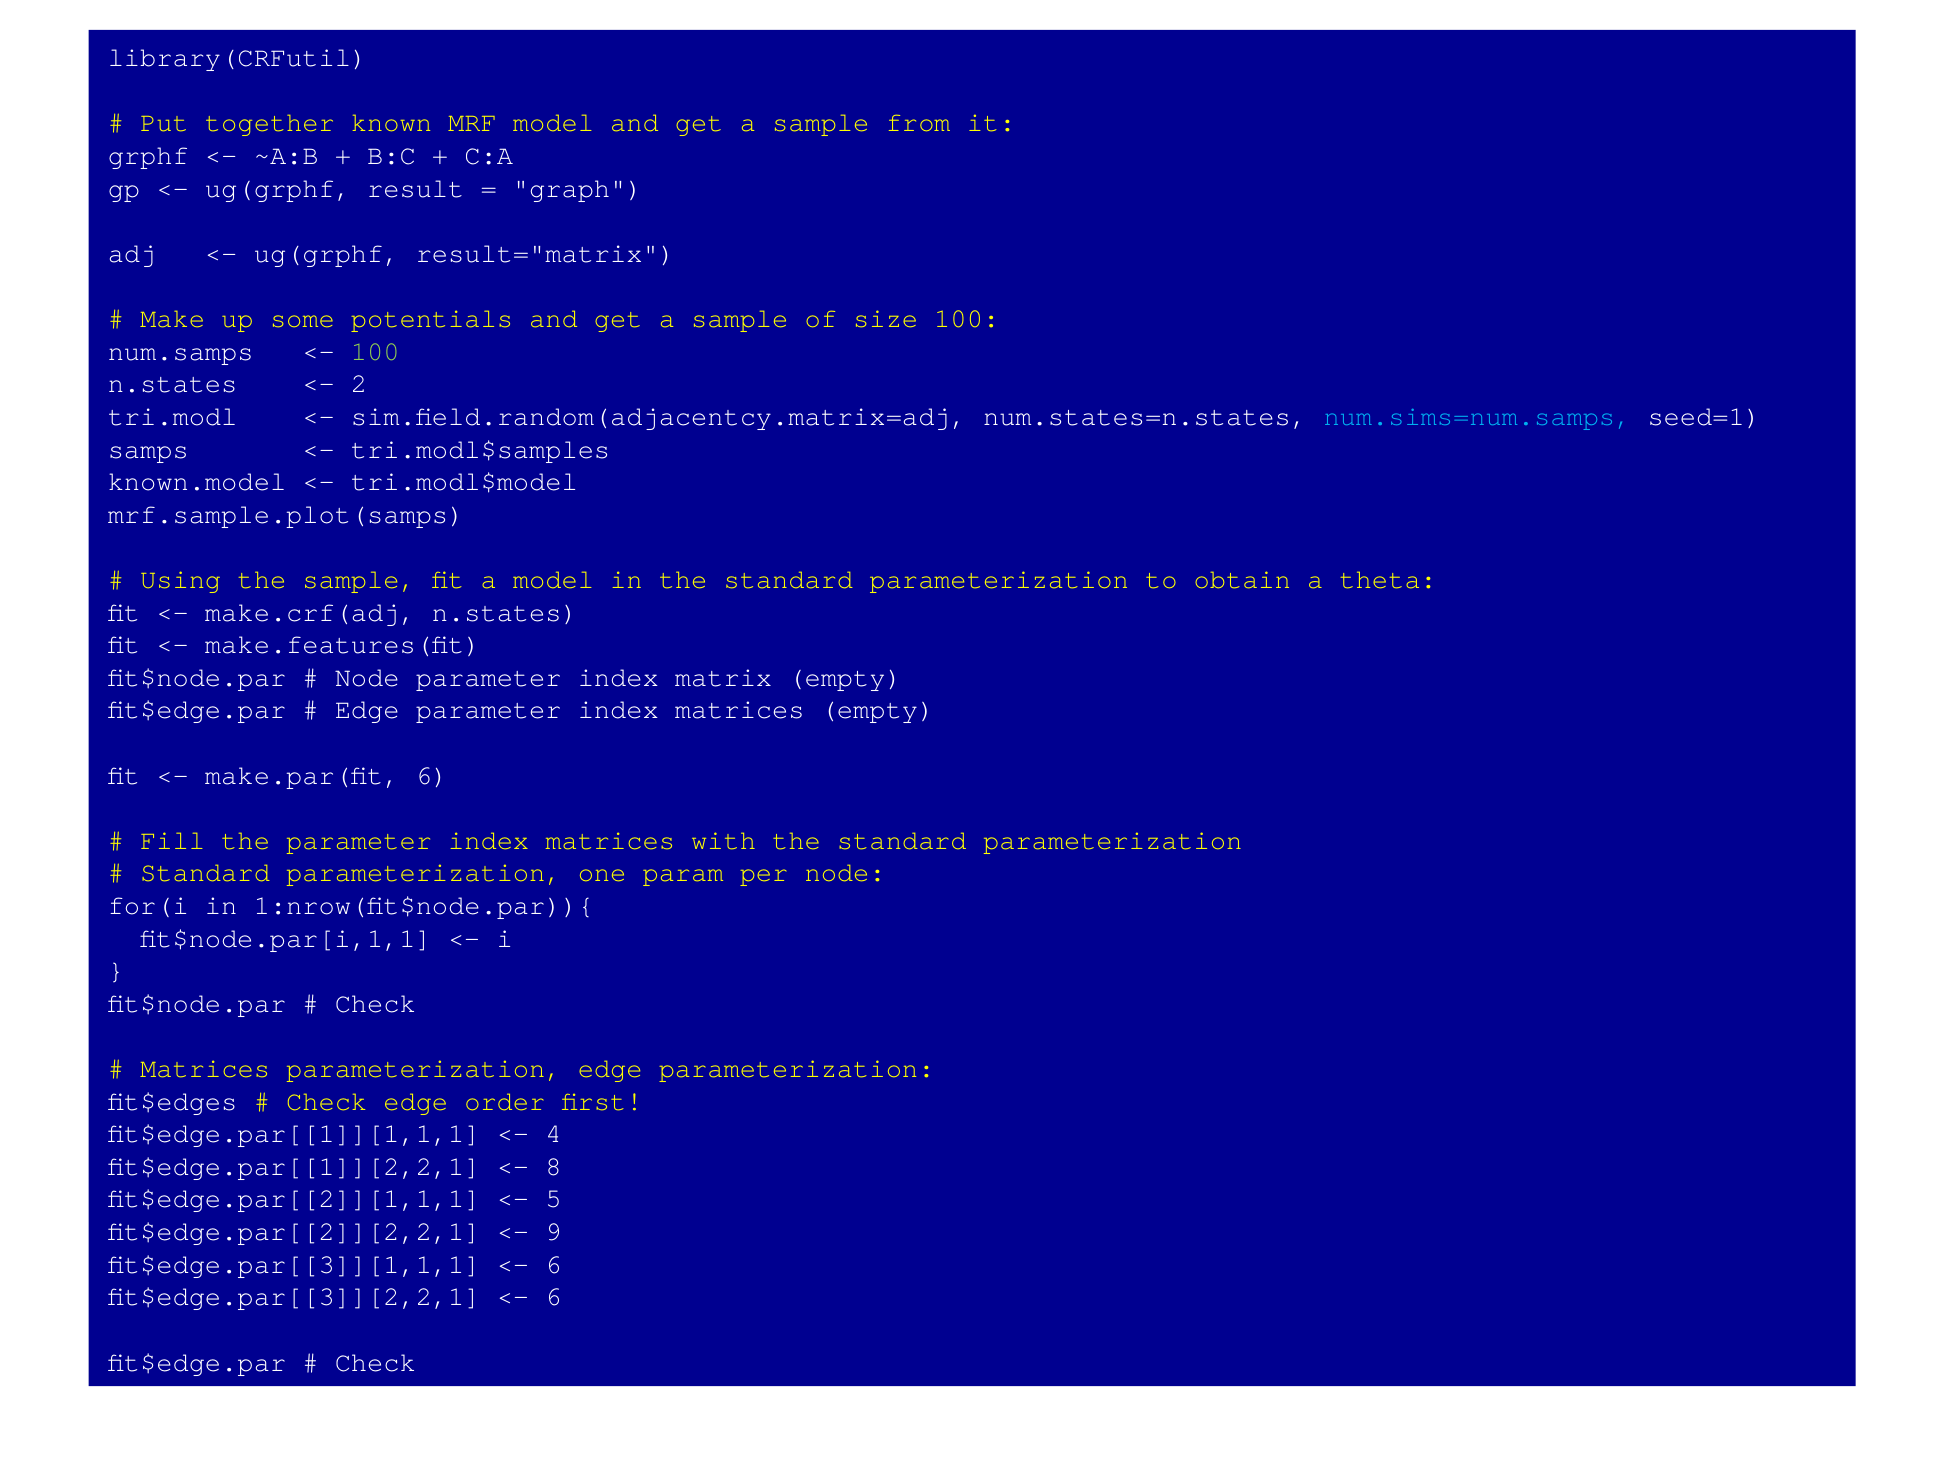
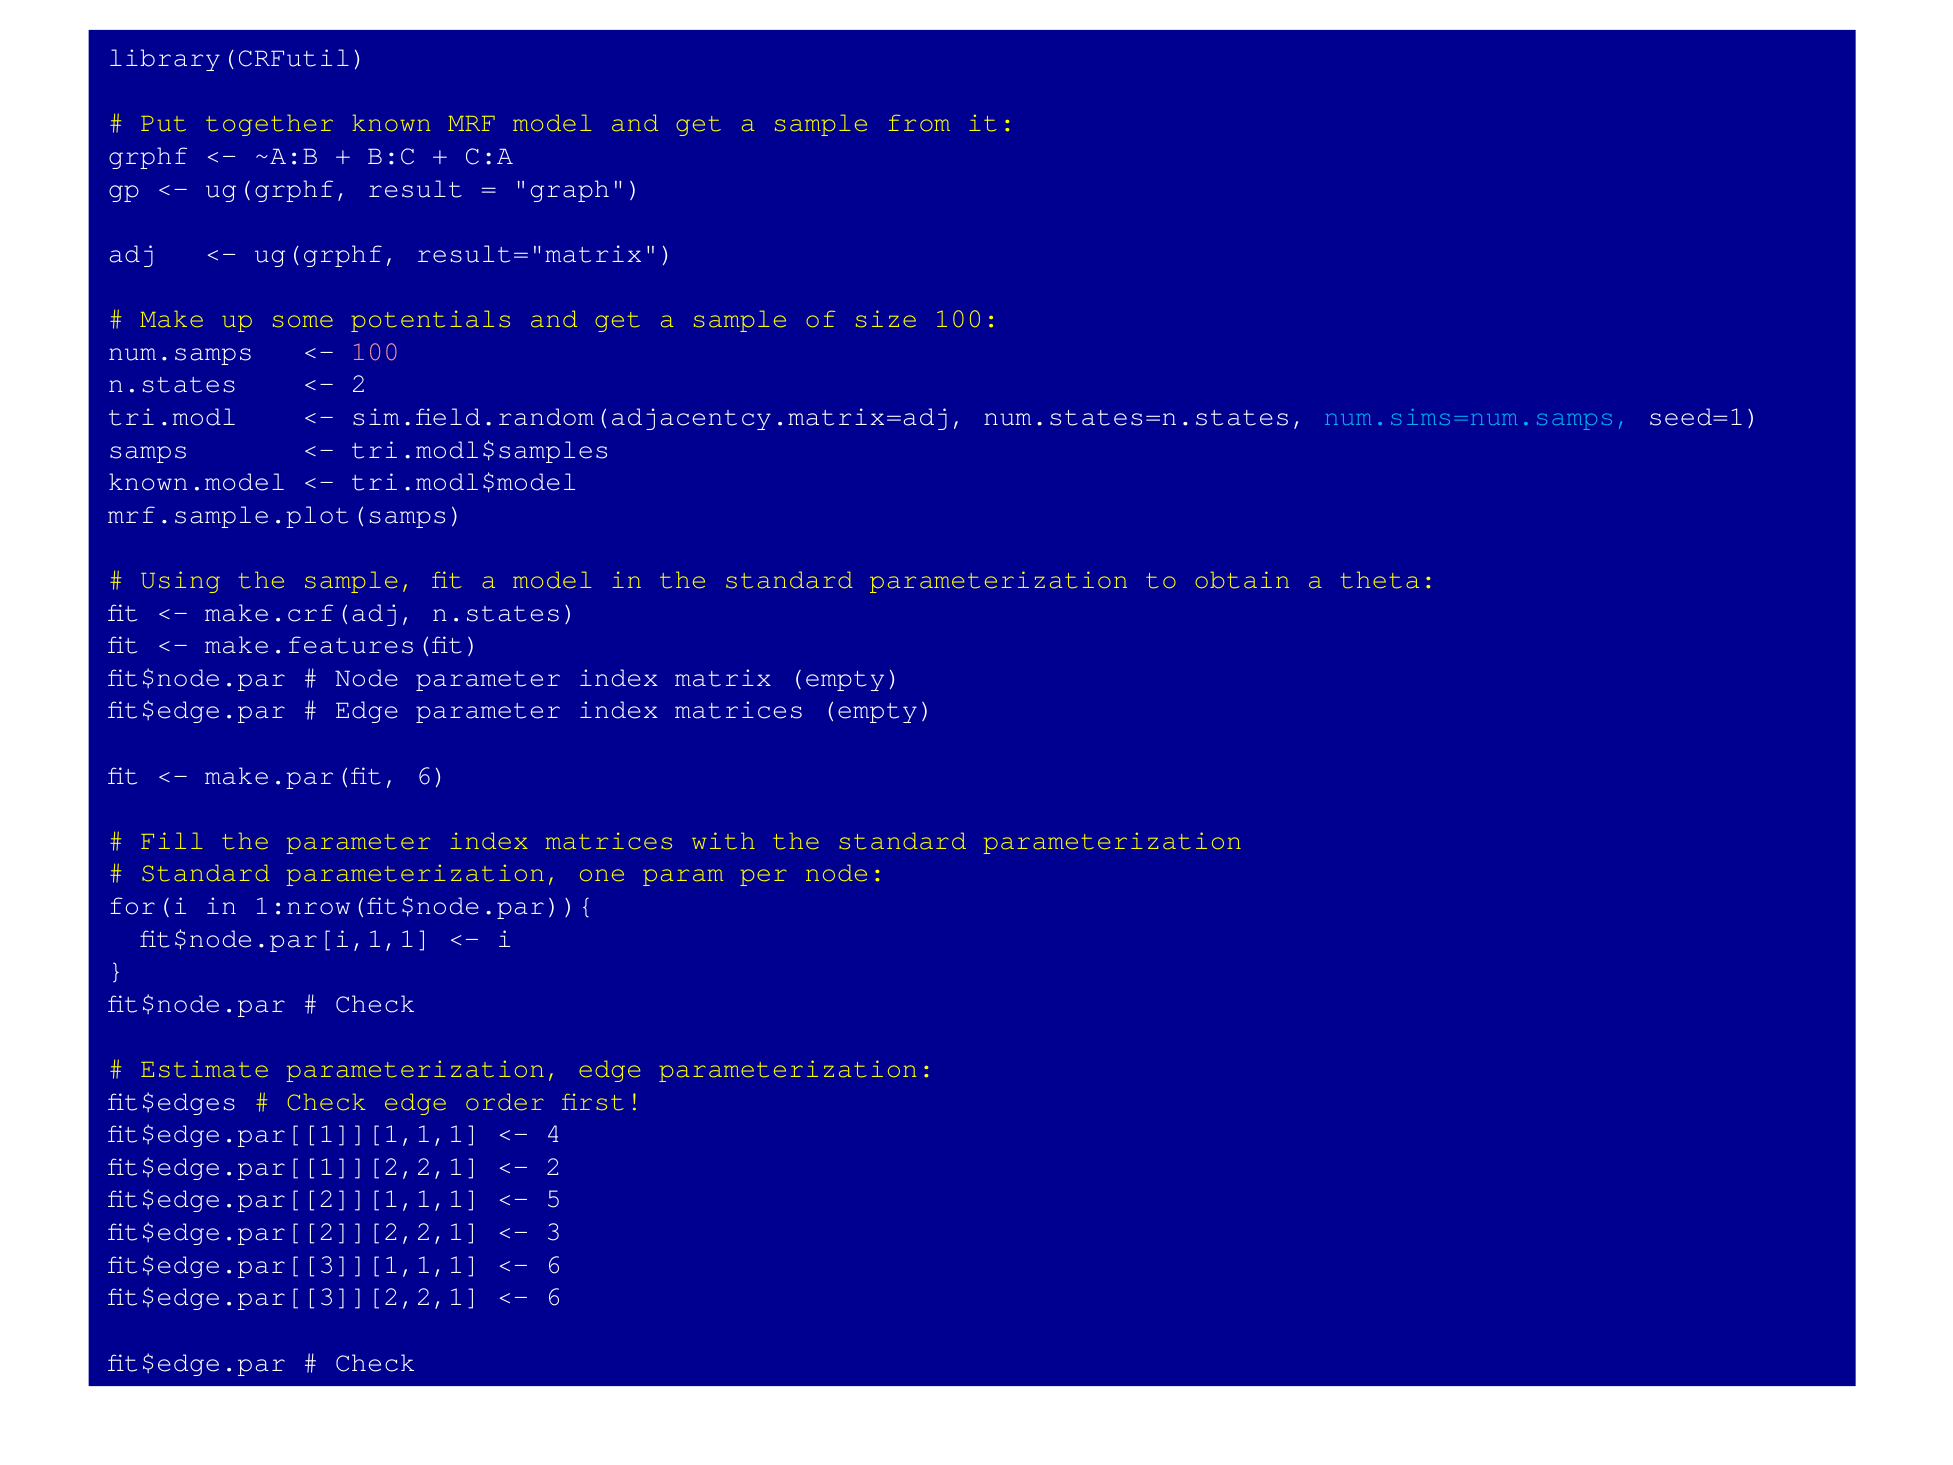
100 at (375, 351) colour: light green -> pink
Matrices at (205, 1068): Matrices -> Estimate
8 at (554, 1166): 8 -> 2
9: 9 -> 3
